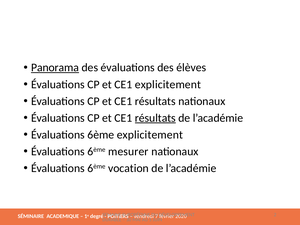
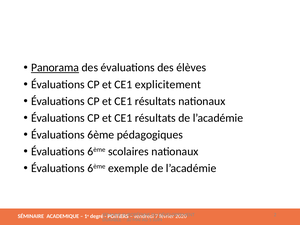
résultats at (155, 118) underline: present -> none
6ème explicitement: explicitement -> pédagogiques
mesurer: mesurer -> scolaires
vocation: vocation -> exemple
